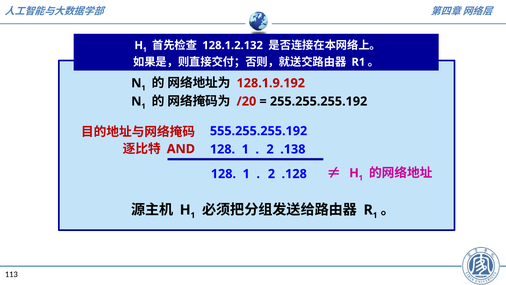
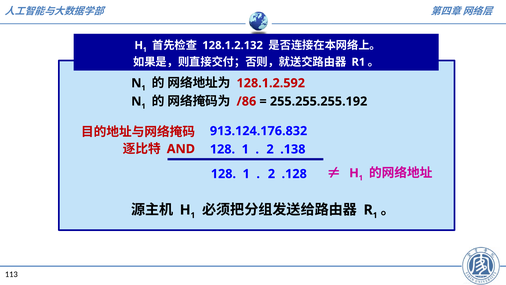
128.1.9.192: 128.1.9.192 -> 128.1.2.592
/20: /20 -> /86
555.255.255.192: 555.255.255.192 -> 913.124.176.832
